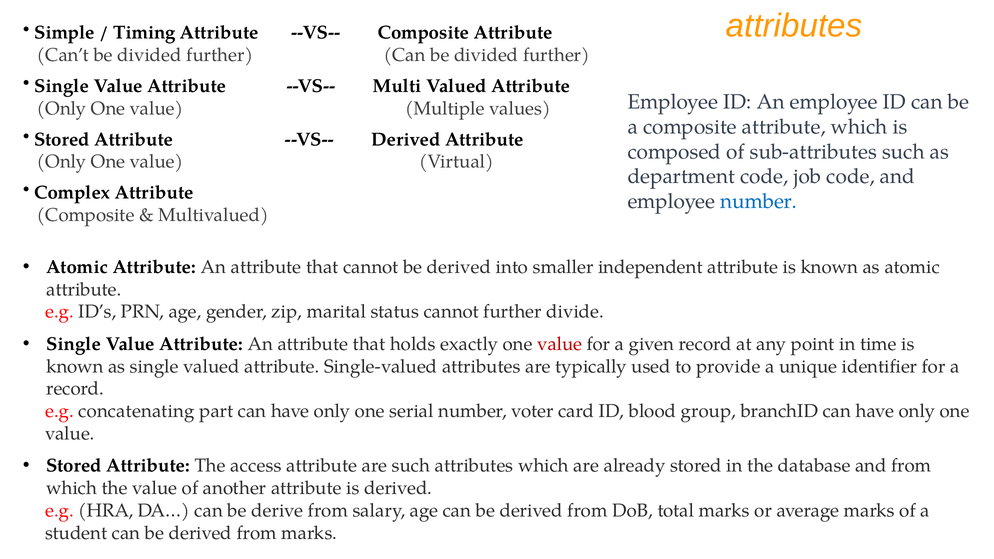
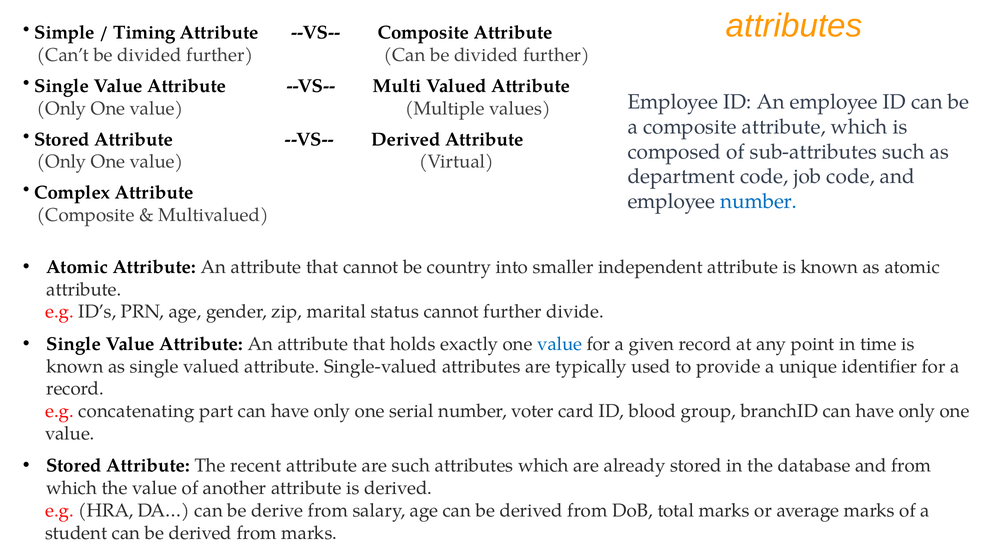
cannot be derived: derived -> country
value at (560, 344) colour: red -> blue
access: access -> recent
